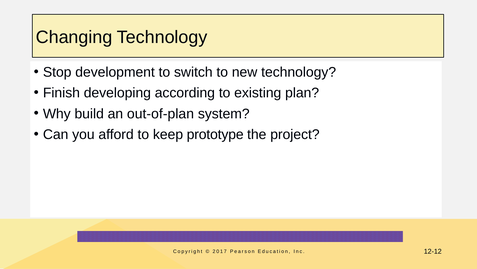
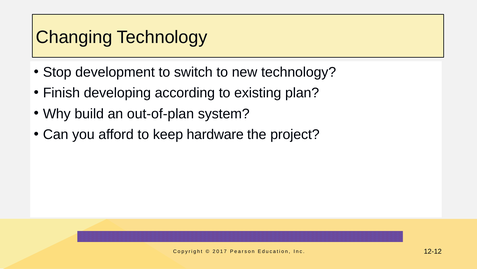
prototype: prototype -> hardware
